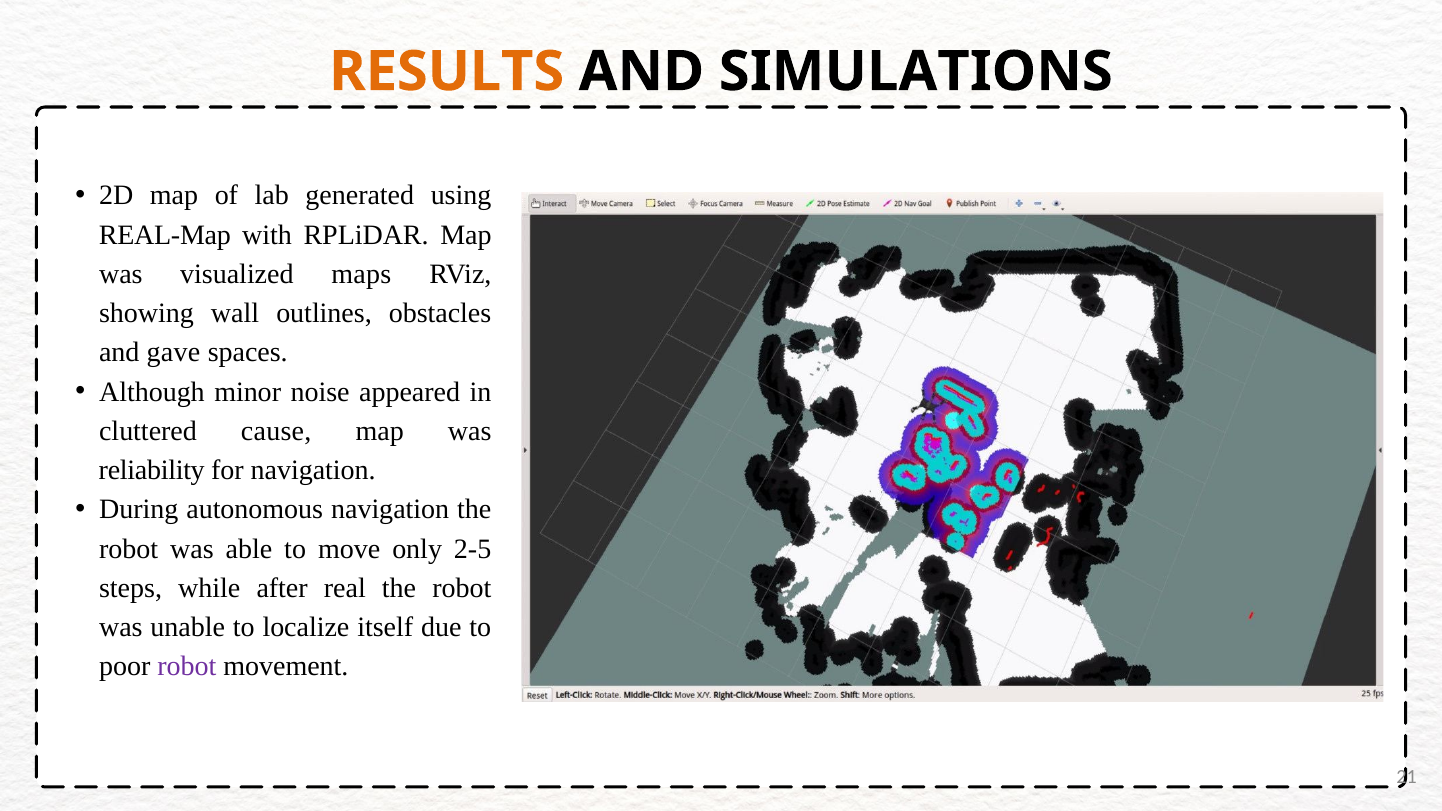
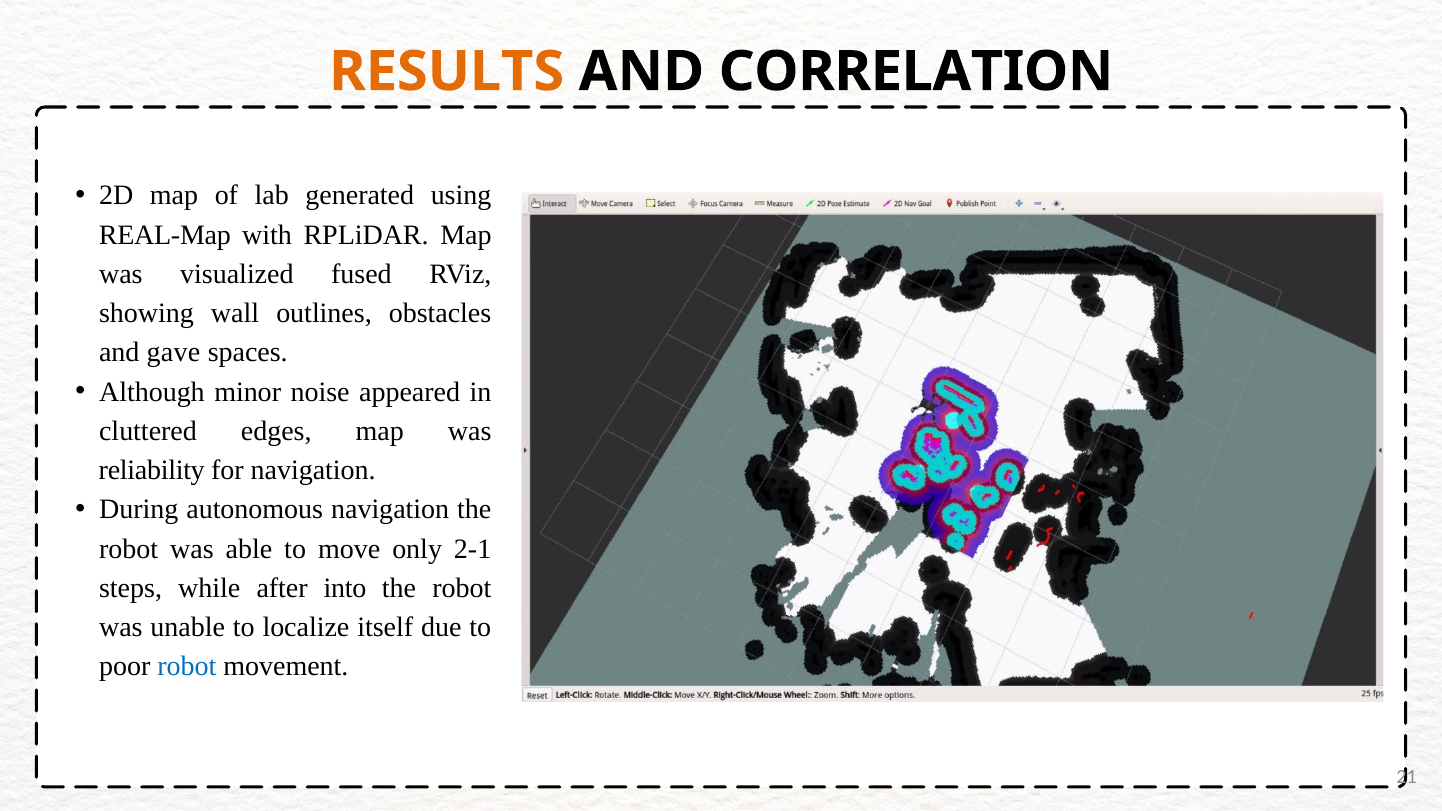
SIMULATIONS: SIMULATIONS -> CORRELATION
maps: maps -> fused
cause: cause -> edges
2-5: 2-5 -> 2-1
real: real -> into
robot at (187, 667) colour: purple -> blue
